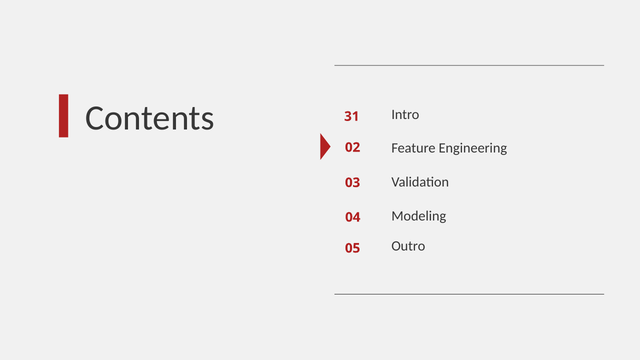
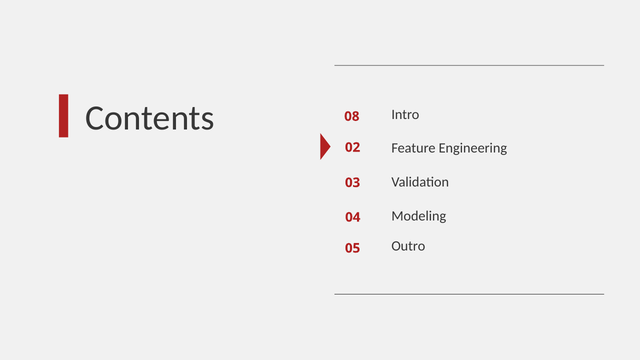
31: 31 -> 08
